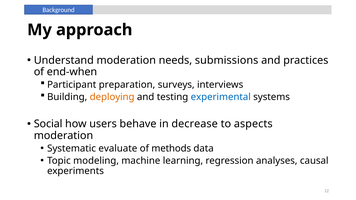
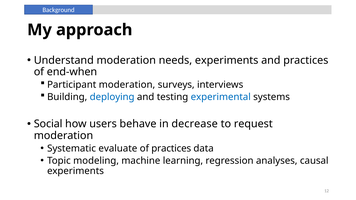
needs submissions: submissions -> experiments
Participant preparation: preparation -> moderation
deploying colour: orange -> blue
aspects: aspects -> request
of methods: methods -> practices
